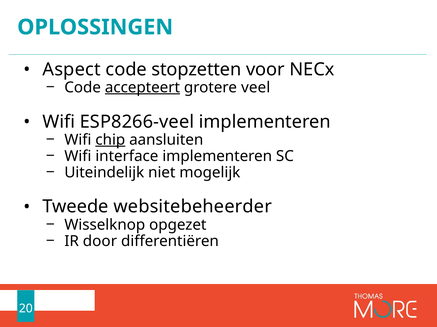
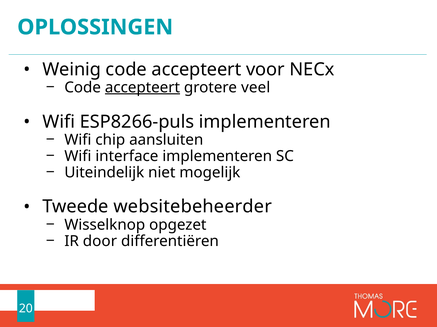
Aspect: Aspect -> Weinig
stopzetten at (196, 70): stopzetten -> accepteert
ESP8266-veel: ESP8266-veel -> ESP8266-puls
chip underline: present -> none
